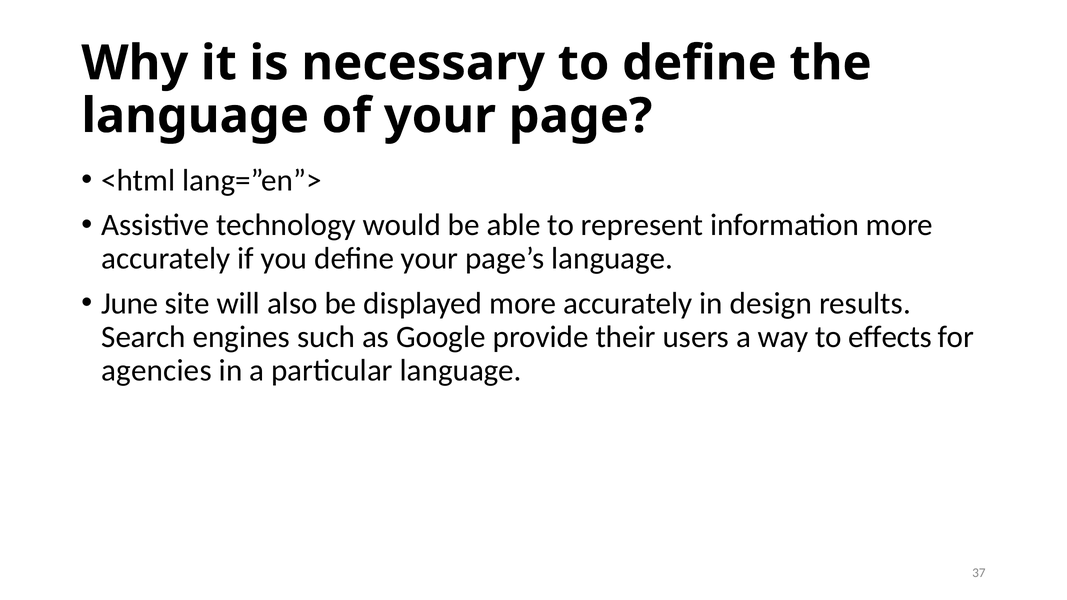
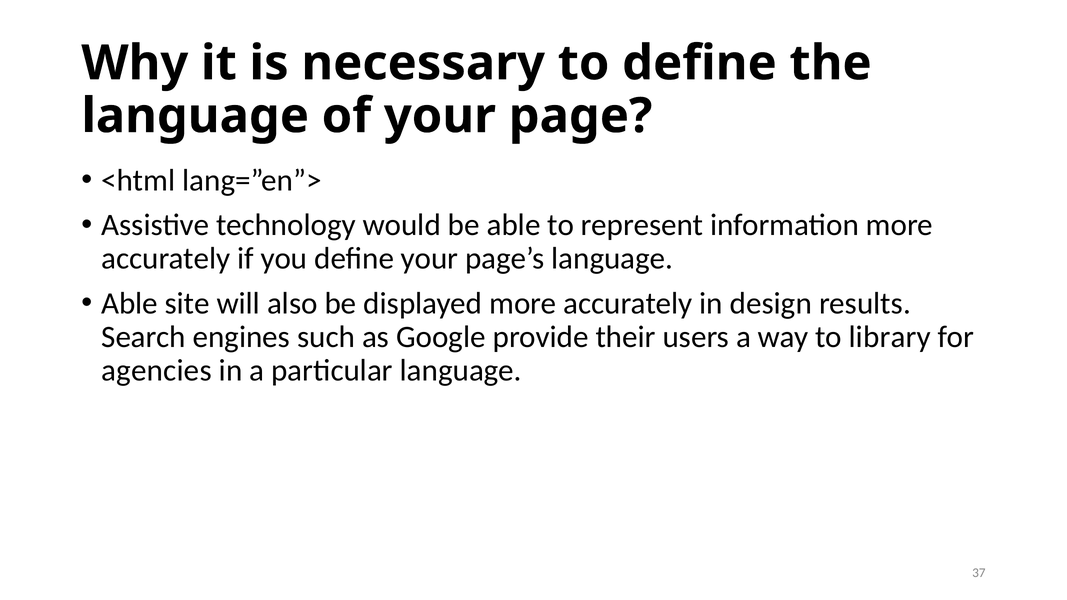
June at (130, 303): June -> Able
effects: effects -> library
